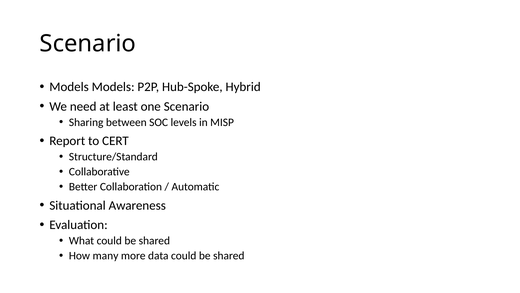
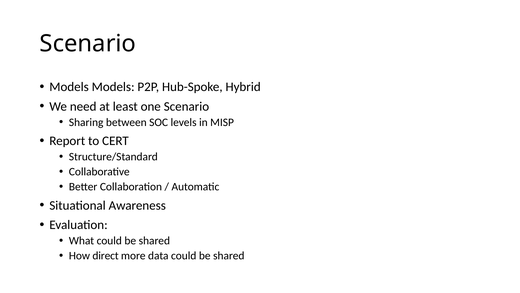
many: many -> direct
